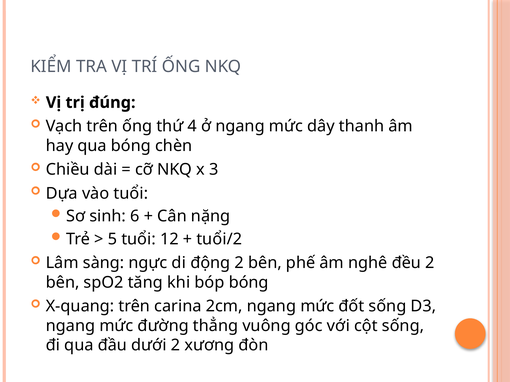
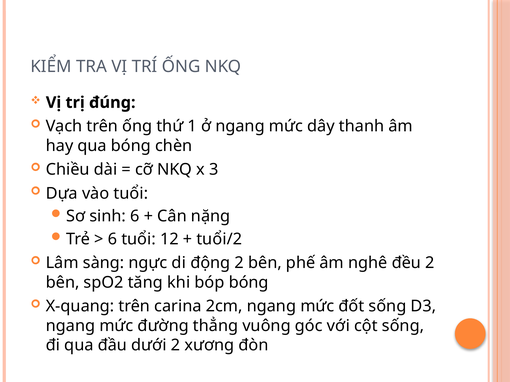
4: 4 -> 1
5 at (112, 239): 5 -> 6
